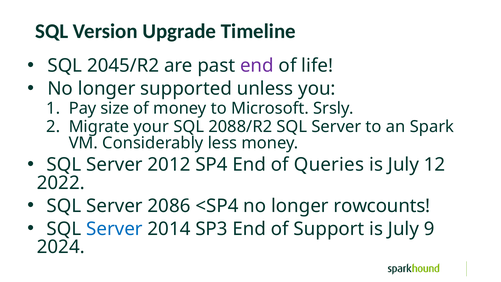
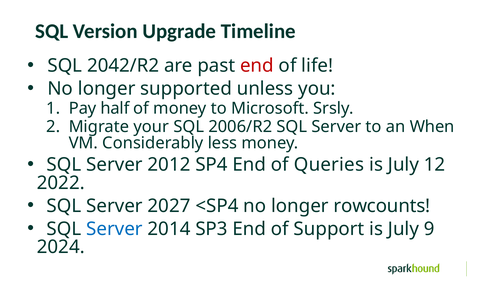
2045/R2: 2045/R2 -> 2042/R2
end at (257, 66) colour: purple -> red
size: size -> half
2088/R2: 2088/R2 -> 2006/R2
Spark: Spark -> When
2086: 2086 -> 2027
